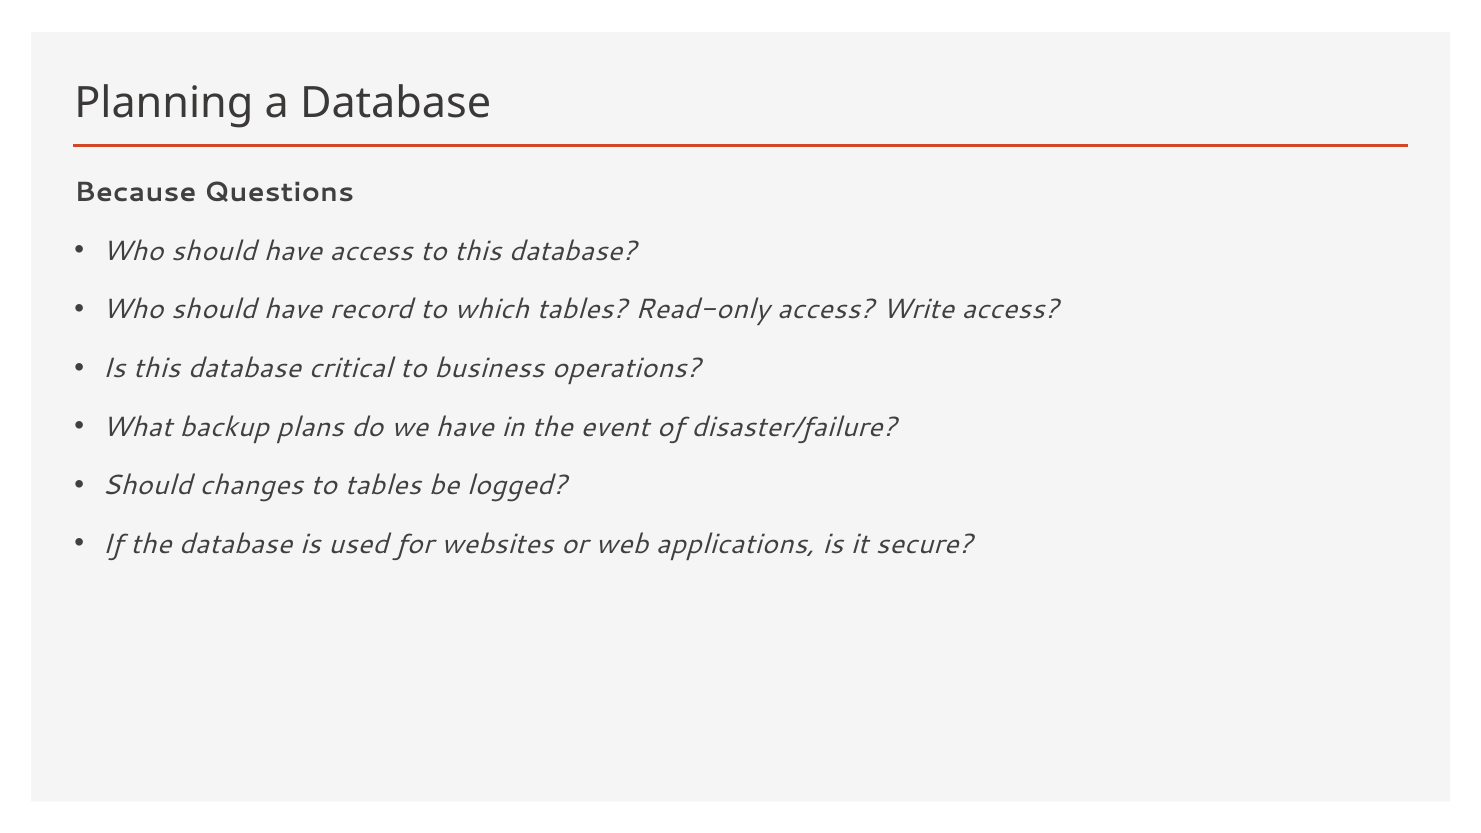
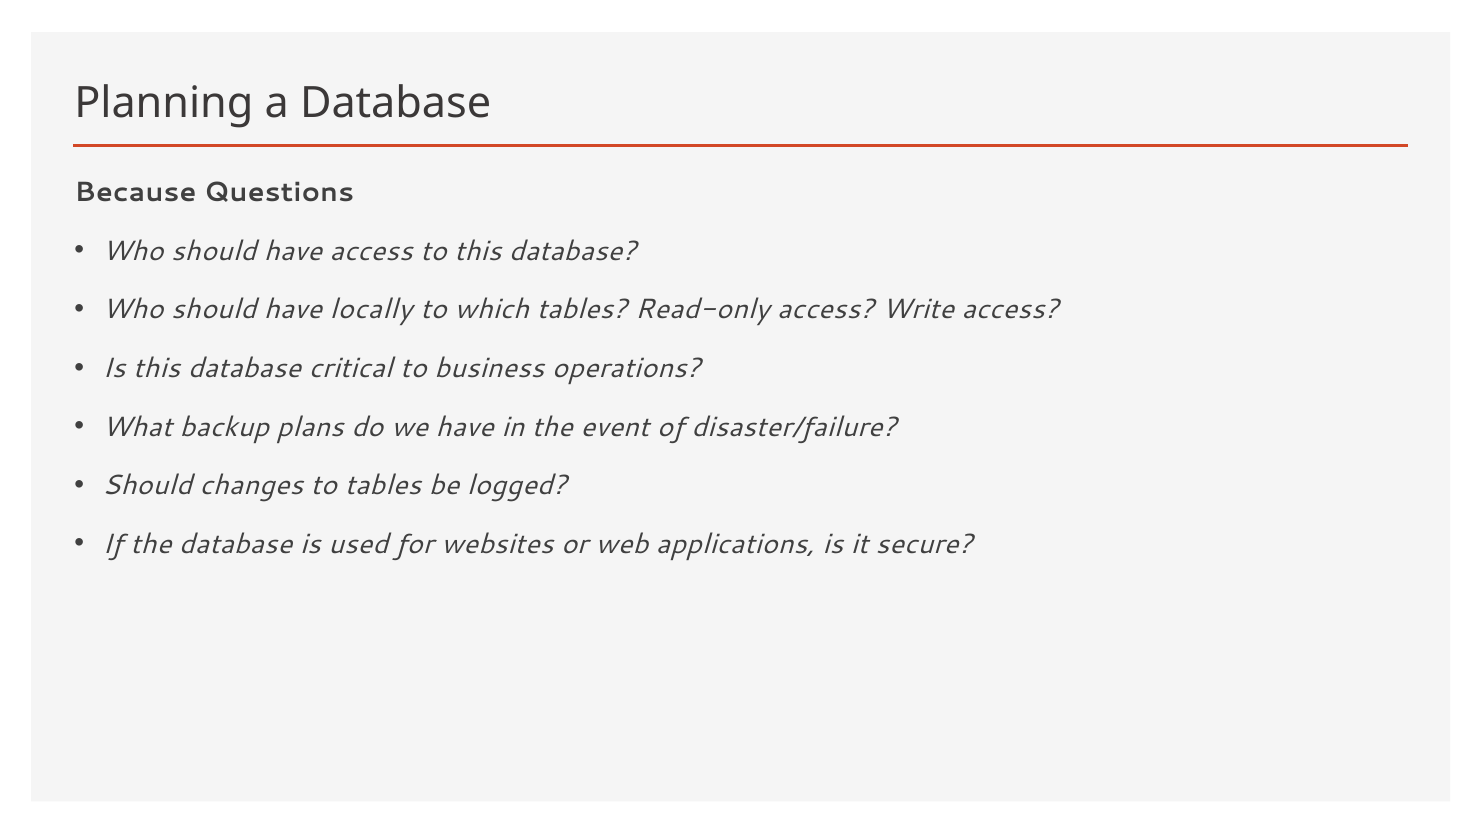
record: record -> locally
